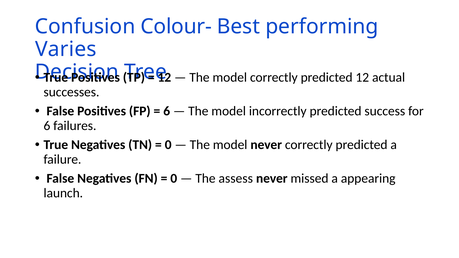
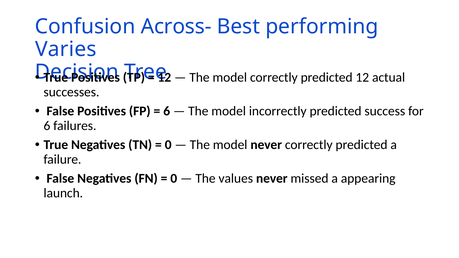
Colour-: Colour- -> Across-
assess: assess -> values
